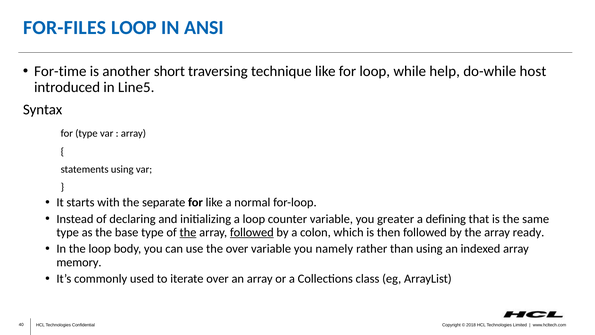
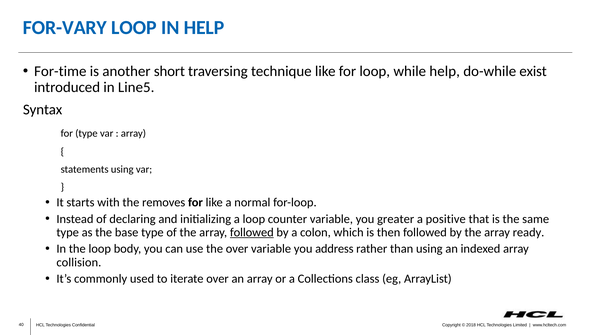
FOR-FILES: FOR-FILES -> FOR-VARY
IN ANSI: ANSI -> HELP
host: host -> exist
separate: separate -> removes
defining: defining -> positive
the at (188, 232) underline: present -> none
namely: namely -> address
memory: memory -> collision
